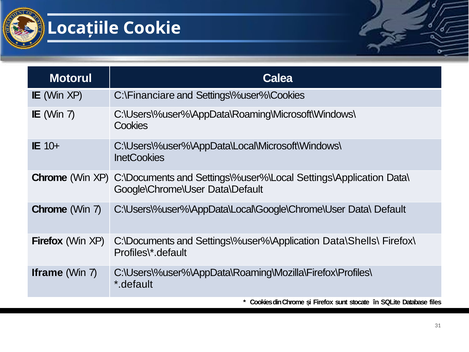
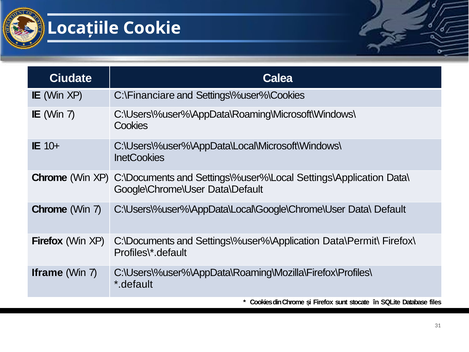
Motorul: Motorul -> Ciudate
Data\Shells\: Data\Shells\ -> Data\Permit\
